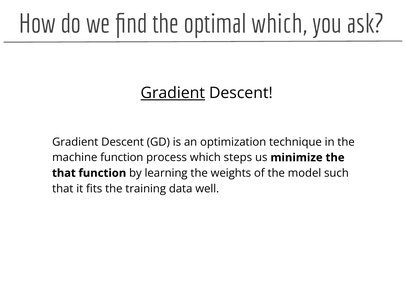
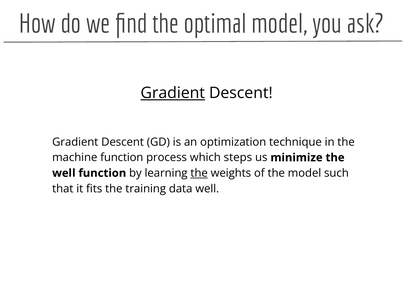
optimal which: which -> model
that at (64, 173): that -> well
the at (199, 173) underline: none -> present
